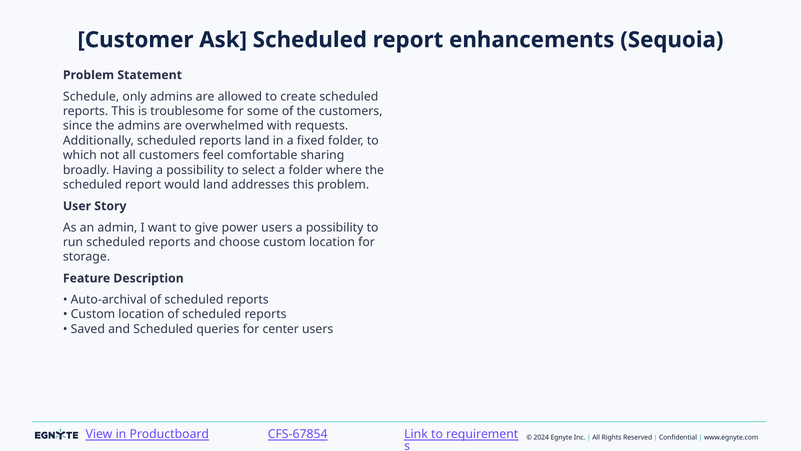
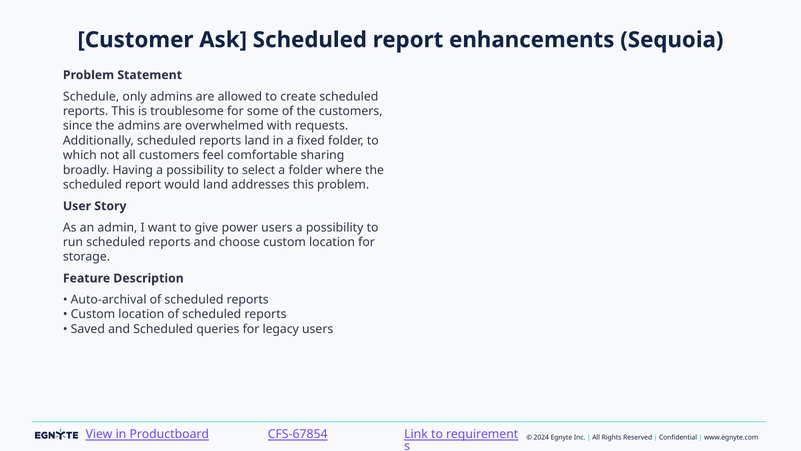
center: center -> legacy
